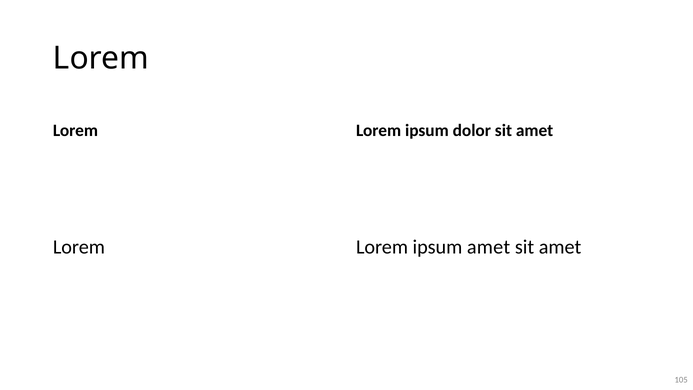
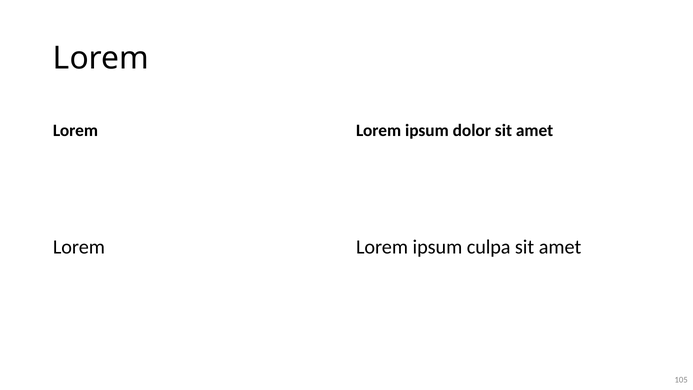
ipsum amet: amet -> culpa
